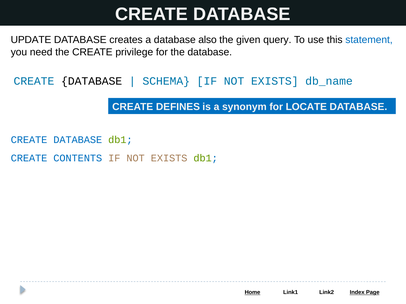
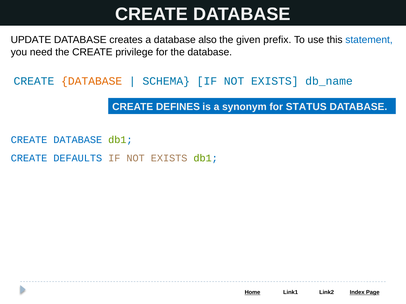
query: query -> prefix
DATABASE at (92, 81) colour: black -> orange
LOCATE: LOCATE -> STATUS
CONTENTS: CONTENTS -> DEFAULTS
